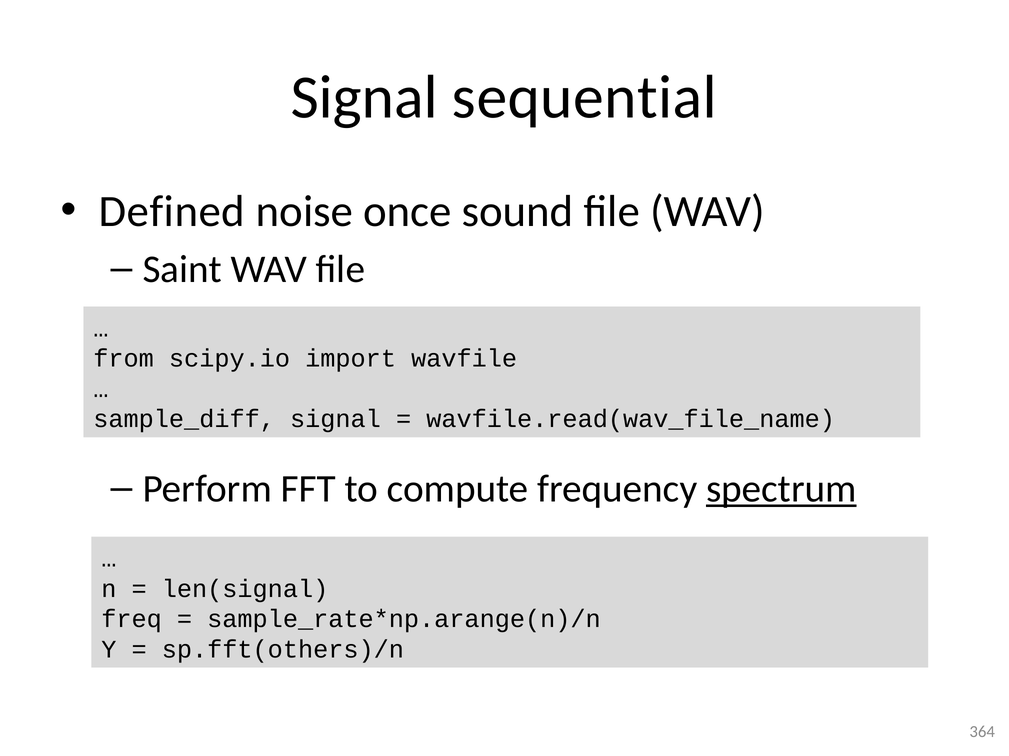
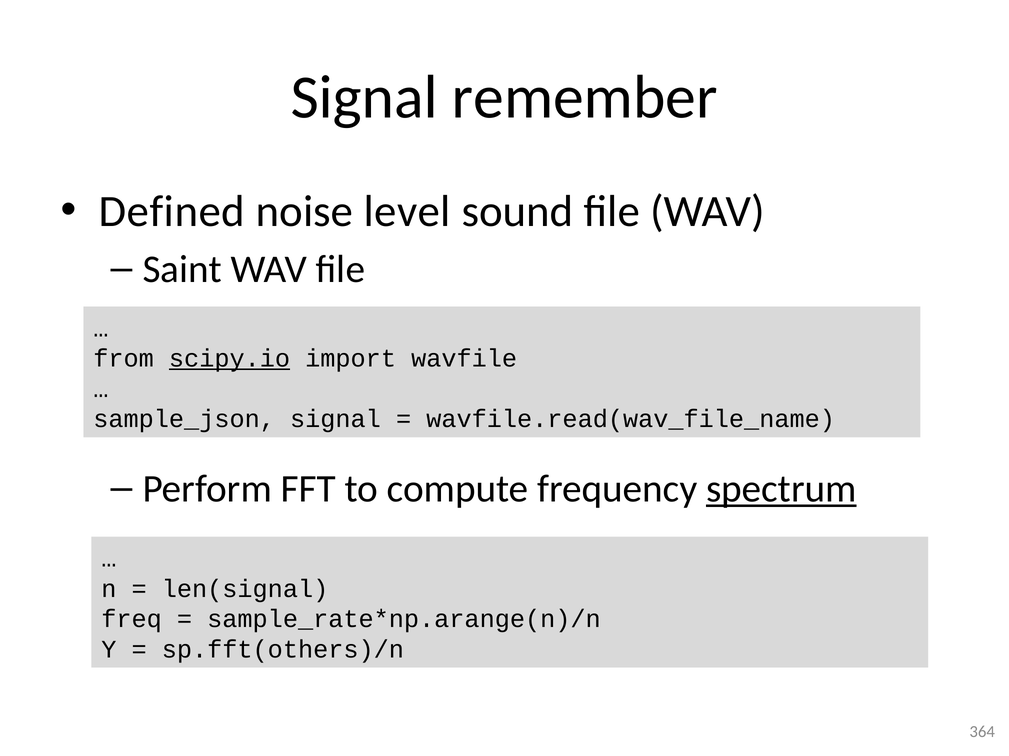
sequential: sequential -> remember
once: once -> level
scipy.io underline: none -> present
sample_diff: sample_diff -> sample_json
